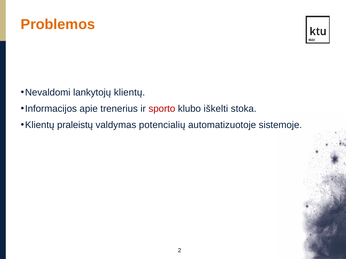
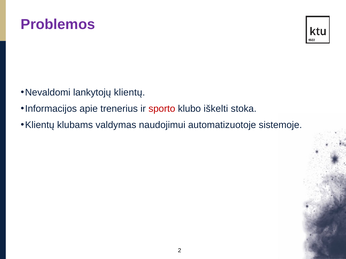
Problemos colour: orange -> purple
praleistų: praleistų -> klubams
potencialių: potencialių -> naudojimui
